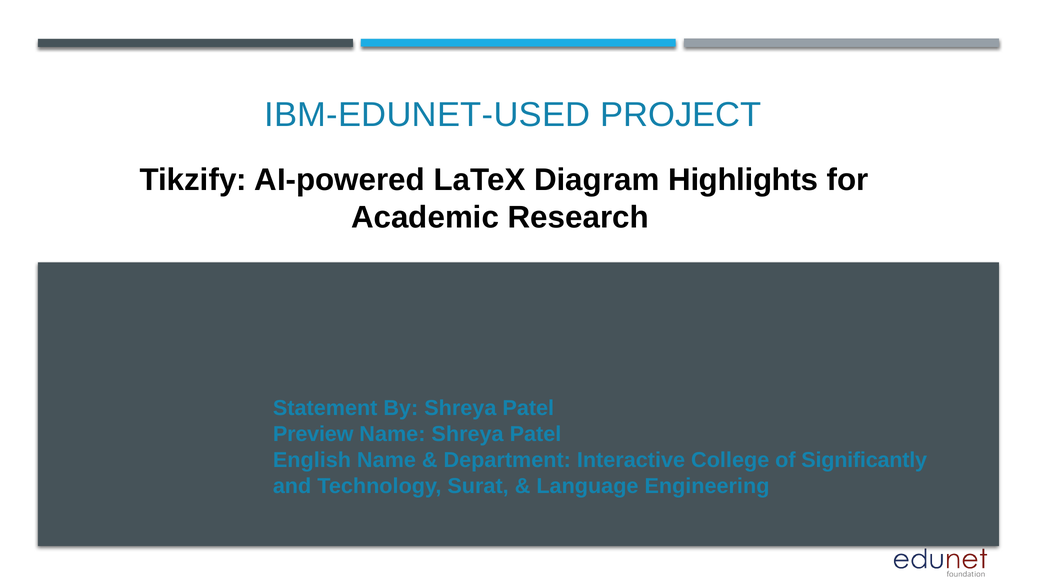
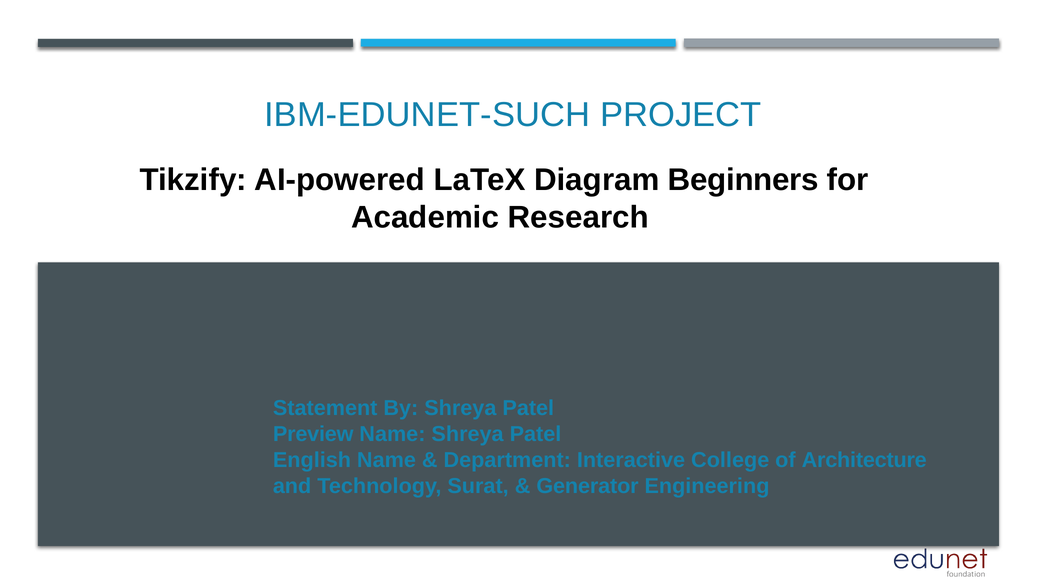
IBM-EDUNET-USED: IBM-EDUNET-USED -> IBM-EDUNET-SUCH
Highlights: Highlights -> Beginners
Significantly: Significantly -> Architecture
Language: Language -> Generator
